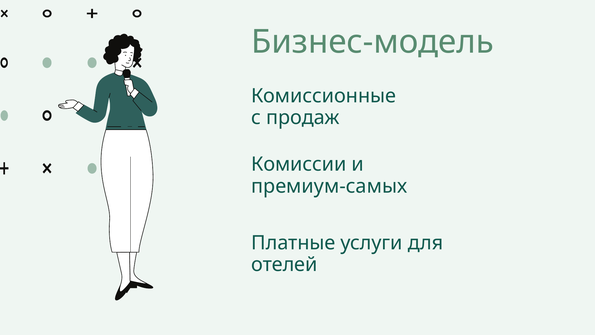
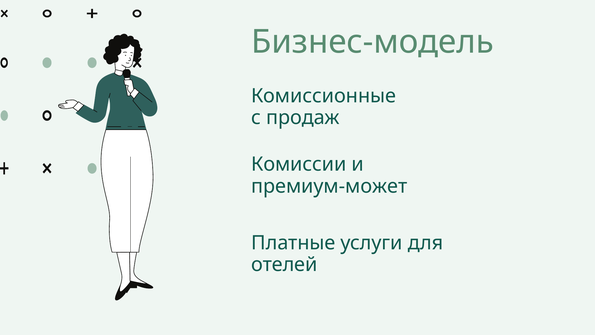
премиум-самых: премиум-самых -> премиум-может
